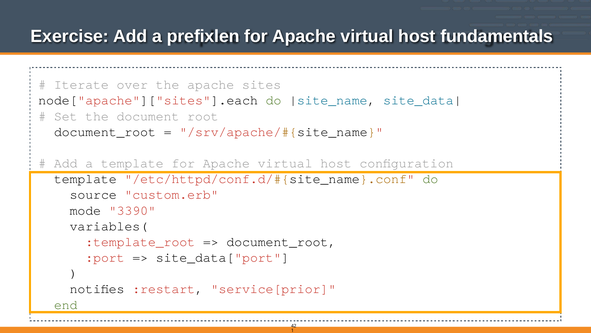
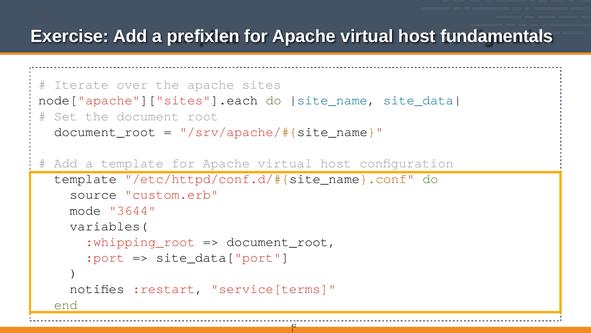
3390: 3390 -> 3644
:template_root: :template_root -> :whipping_root
service[prior: service[prior -> service[terms
